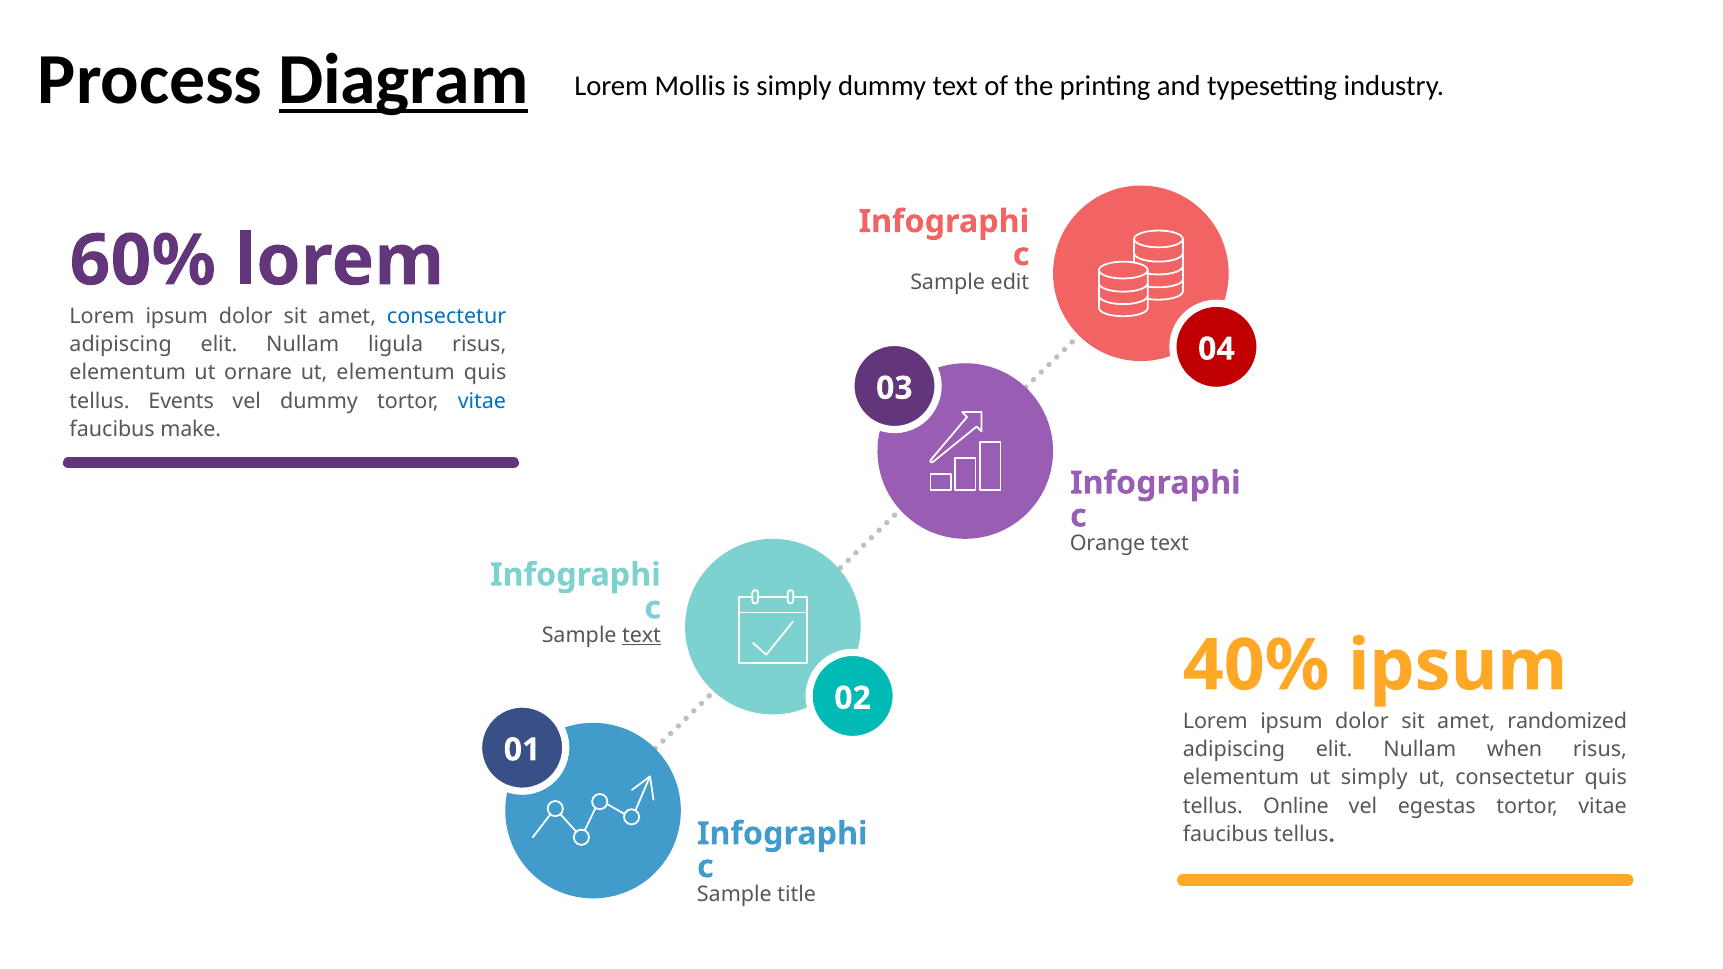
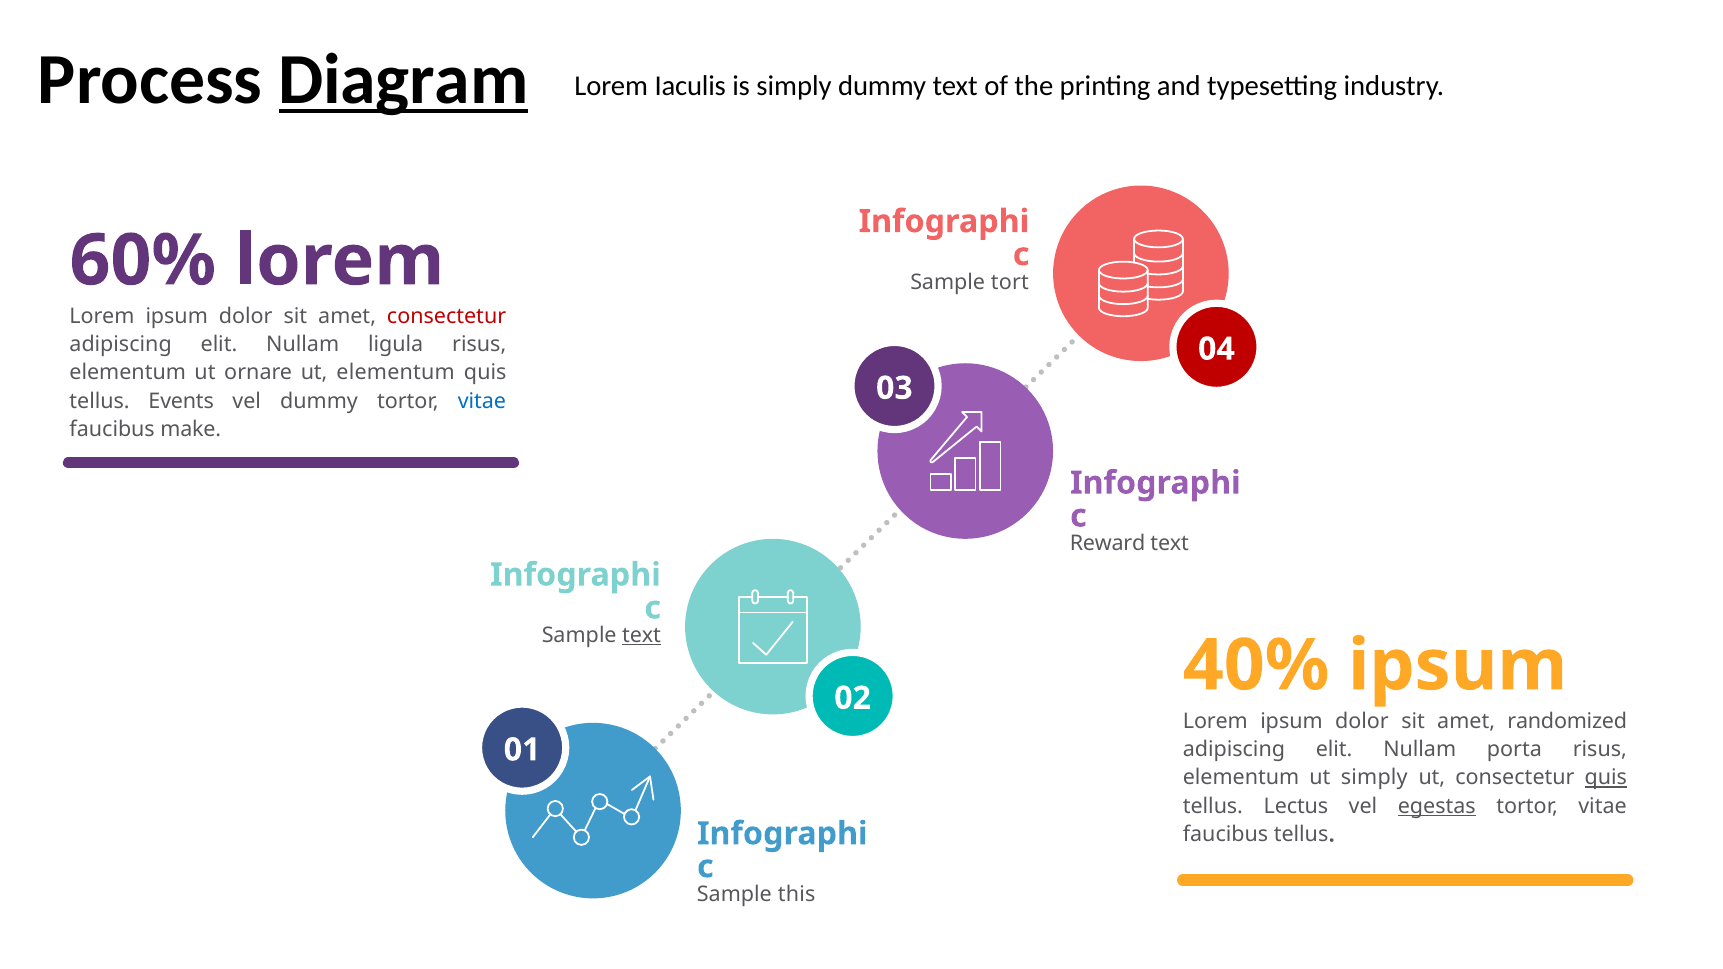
Mollis: Mollis -> Iaculis
edit: edit -> tort
consectetur at (447, 316) colour: blue -> red
Orange: Orange -> Reward
when: when -> porta
quis at (1606, 778) underline: none -> present
Online: Online -> Lectus
egestas underline: none -> present
title: title -> this
